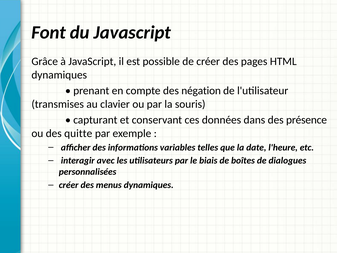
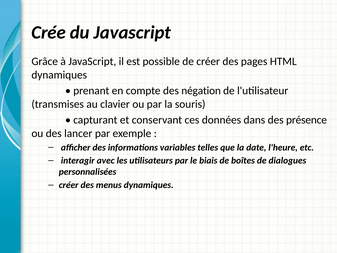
Font: Font -> Crée
quitte: quitte -> lancer
